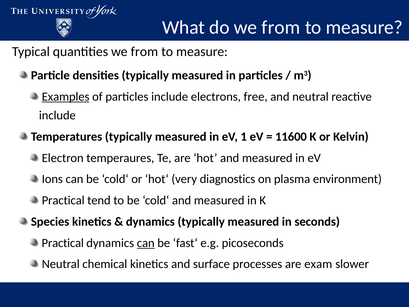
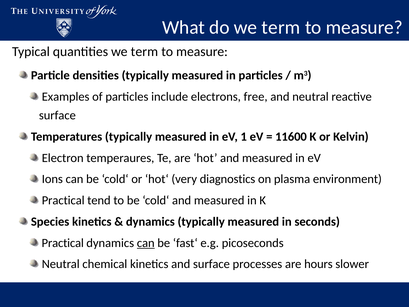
do we from: from -> term
quantities we from: from -> term
Examples underline: present -> none
include at (57, 115): include -> surface
exam: exam -> hours
